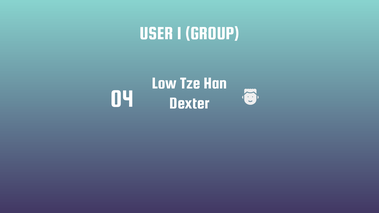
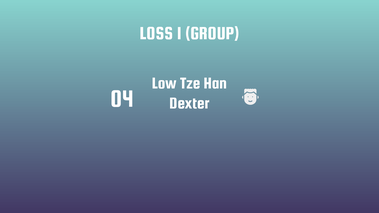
USER: USER -> LOSS
